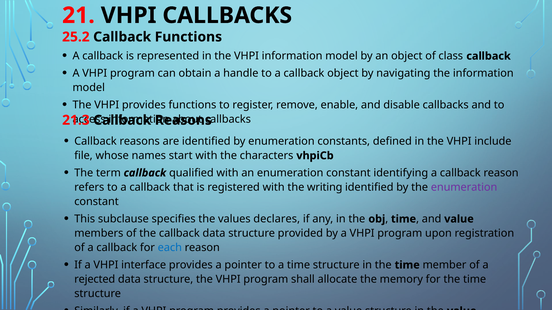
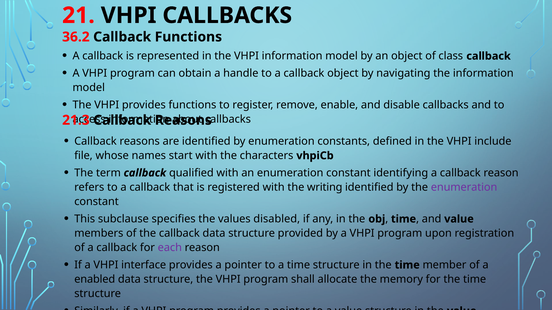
25.2: 25.2 -> 36.2
declares: declares -> disabled
each colour: blue -> purple
rejected: rejected -> enabled
